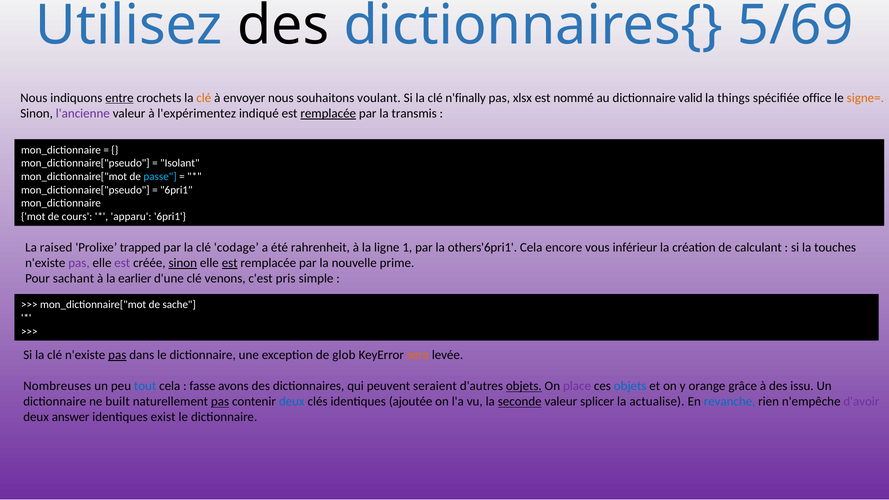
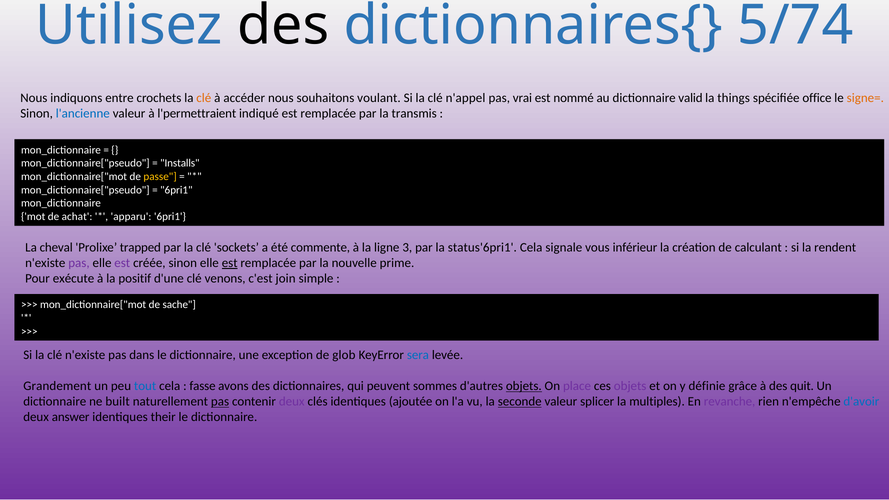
5/69: 5/69 -> 5/74
entre underline: present -> none
envoyer: envoyer -> accéder
n'finally: n'finally -> n'appel
xlsx: xlsx -> vrai
l'ancienne colour: purple -> blue
l'expérimentez: l'expérimentez -> l'permettraient
remplacée at (328, 113) underline: present -> none
Isolant: Isolant -> Installs
passe colour: light blue -> yellow
cours: cours -> achat
raised: raised -> cheval
codage: codage -> sockets
rahrenheit: rahrenheit -> commente
1: 1 -> 3
others'6pri1: others'6pri1 -> status'6pri1
encore: encore -> signale
touches: touches -> rendent
sinon at (183, 263) underline: present -> none
sachant: sachant -> exécute
earlier: earlier -> positif
pris: pris -> join
pas at (117, 355) underline: present -> none
sera colour: orange -> blue
Nombreuses: Nombreuses -> Grandement
seraient: seraient -> sommes
objets at (630, 386) colour: blue -> purple
orange: orange -> définie
issu: issu -> quit
deux at (292, 402) colour: blue -> purple
actualise: actualise -> multiples
revanche colour: blue -> purple
d'avoir colour: purple -> blue
exist: exist -> their
